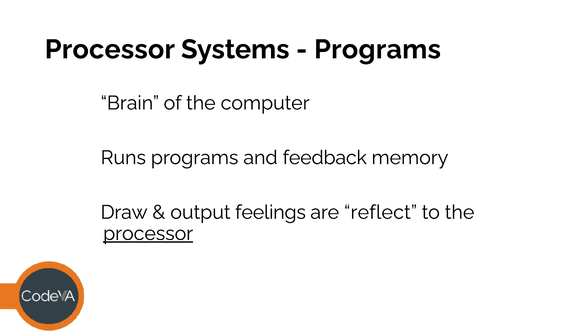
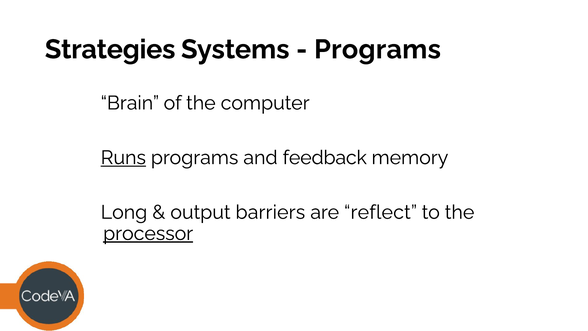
Processor at (110, 49): Processor -> Strategies
Runs underline: none -> present
Draw: Draw -> Long
feelings: feelings -> barriers
